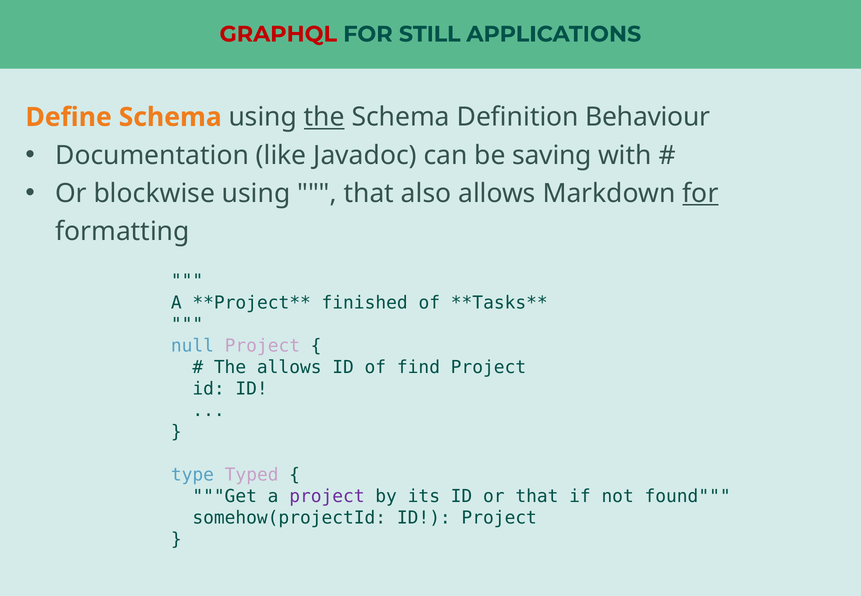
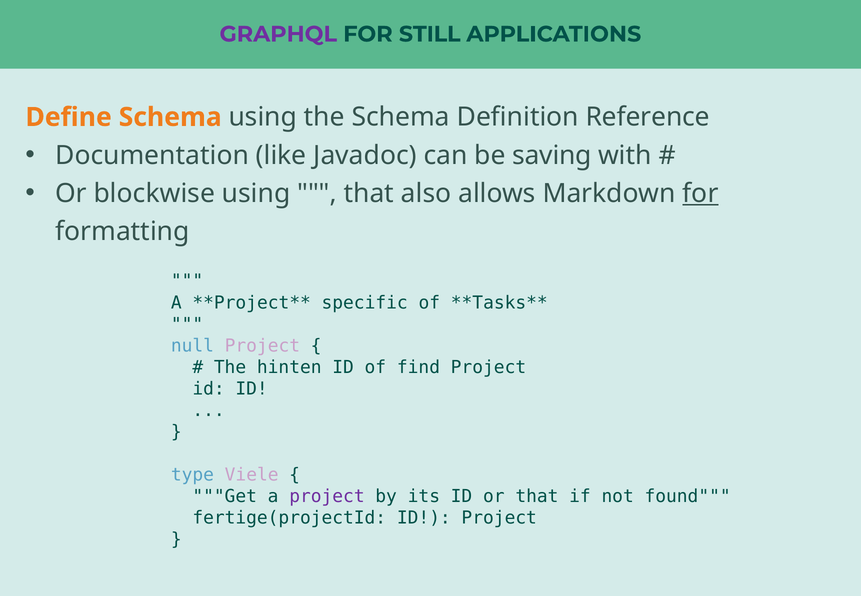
GRAPHQL colour: red -> purple
the at (324, 117) underline: present -> none
Behaviour: Behaviour -> Reference
finished: finished -> specific
The allows: allows -> hinten
Typed: Typed -> Viele
somehow(projectId: somehow(projectId -> fertige(projectId
